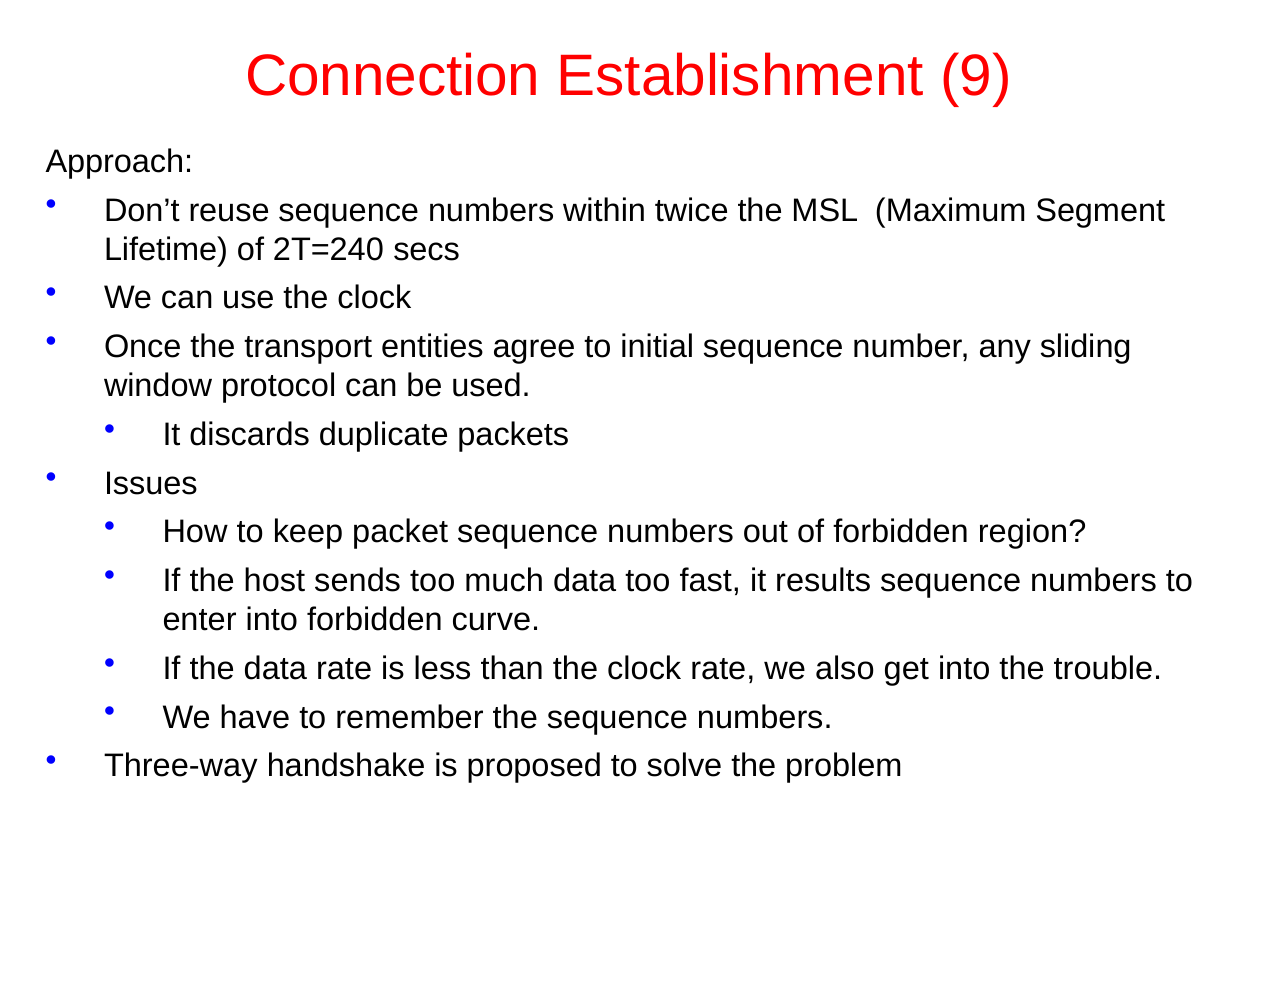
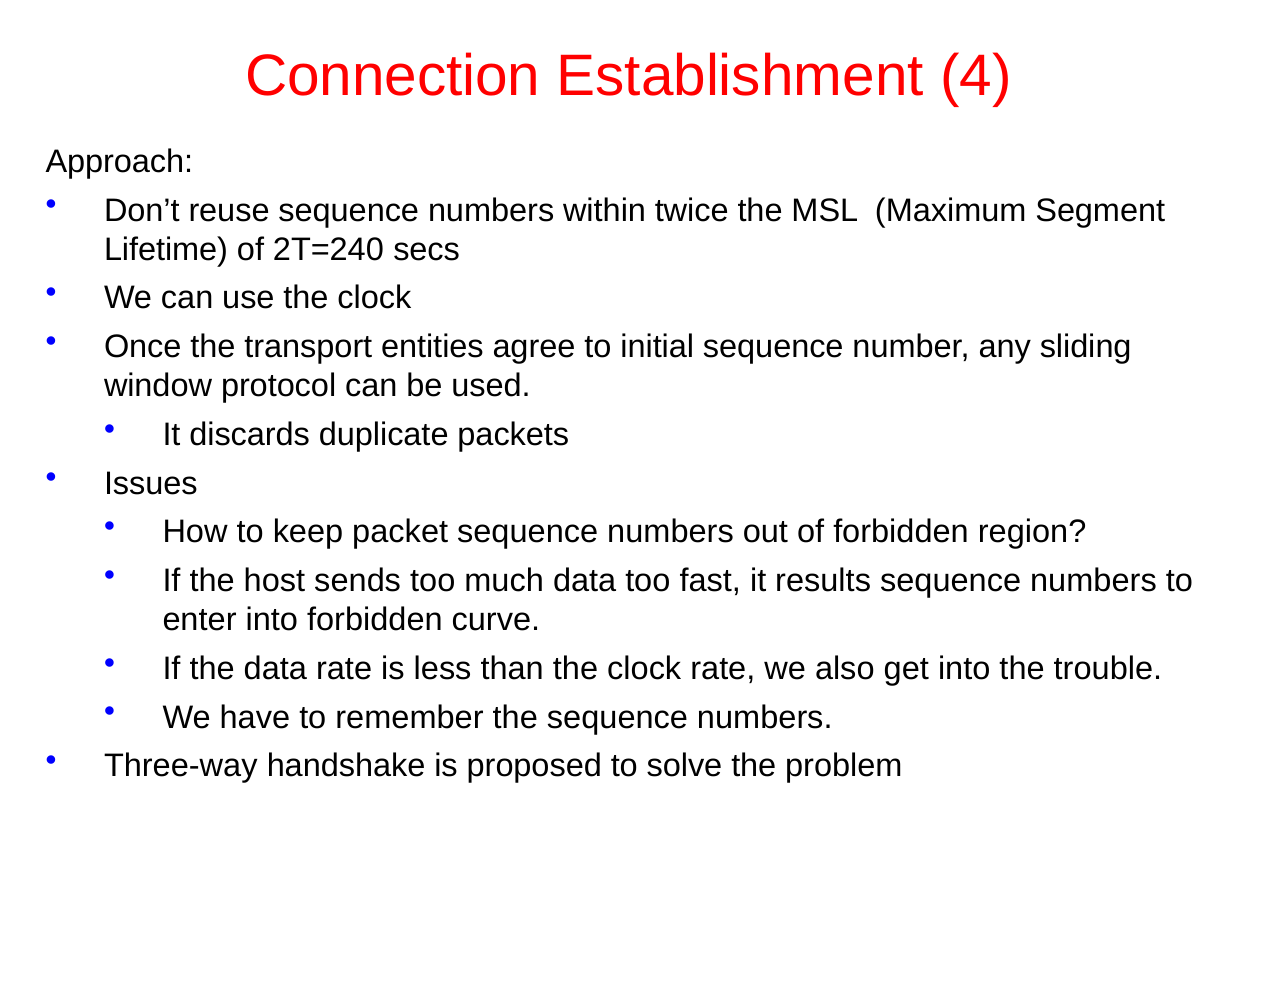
9: 9 -> 4
